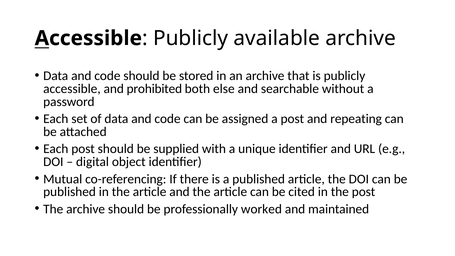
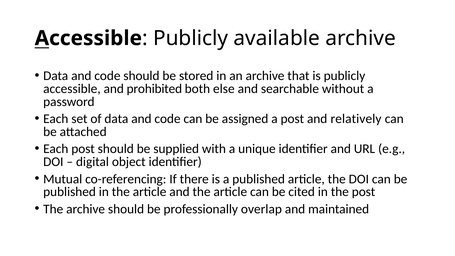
repeating: repeating -> relatively
worked: worked -> overlap
